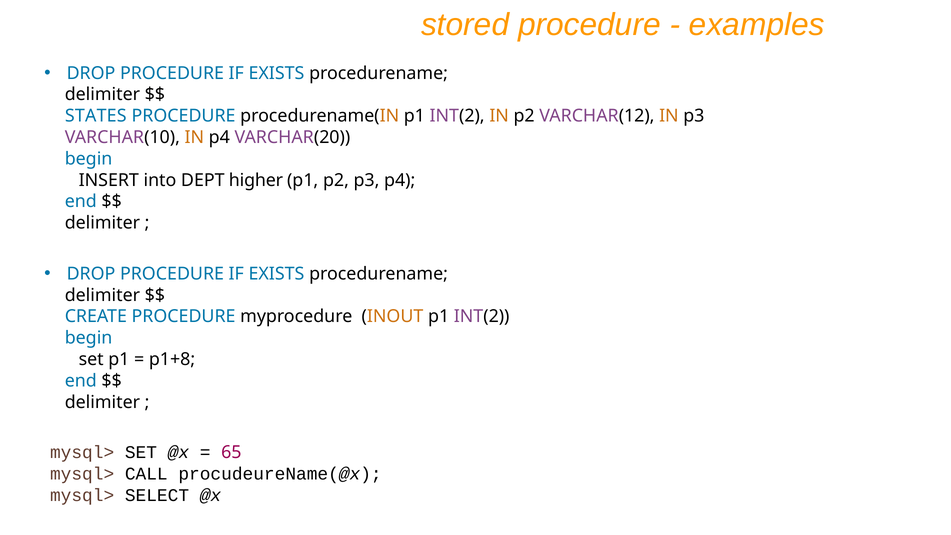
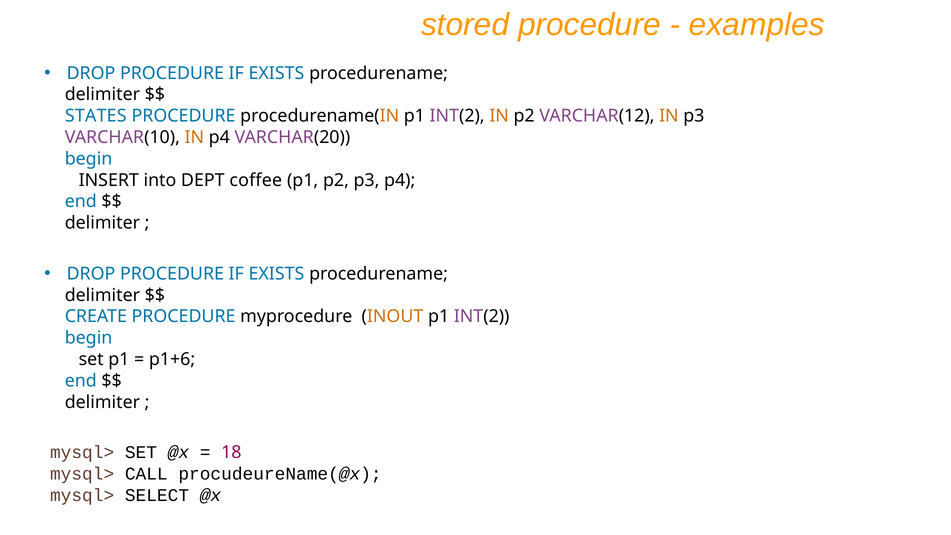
higher: higher -> coffee
p1+8: p1+8 -> p1+6
65: 65 -> 18
